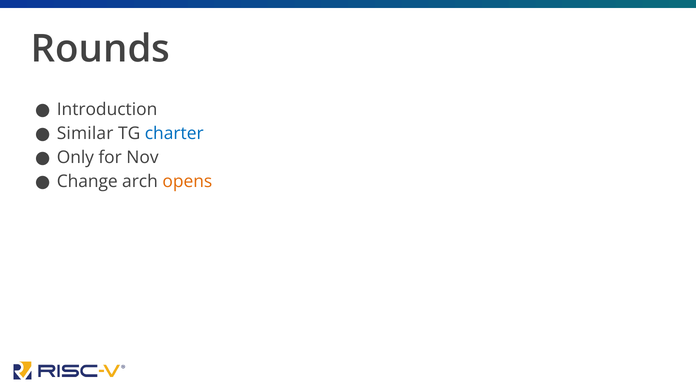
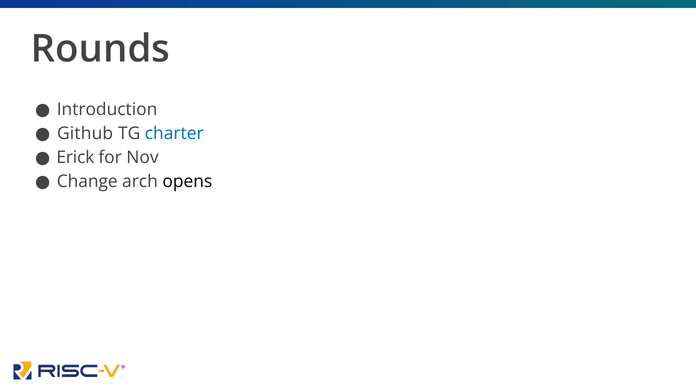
Similar: Similar -> Github
Only: Only -> Erick
opens colour: orange -> black
